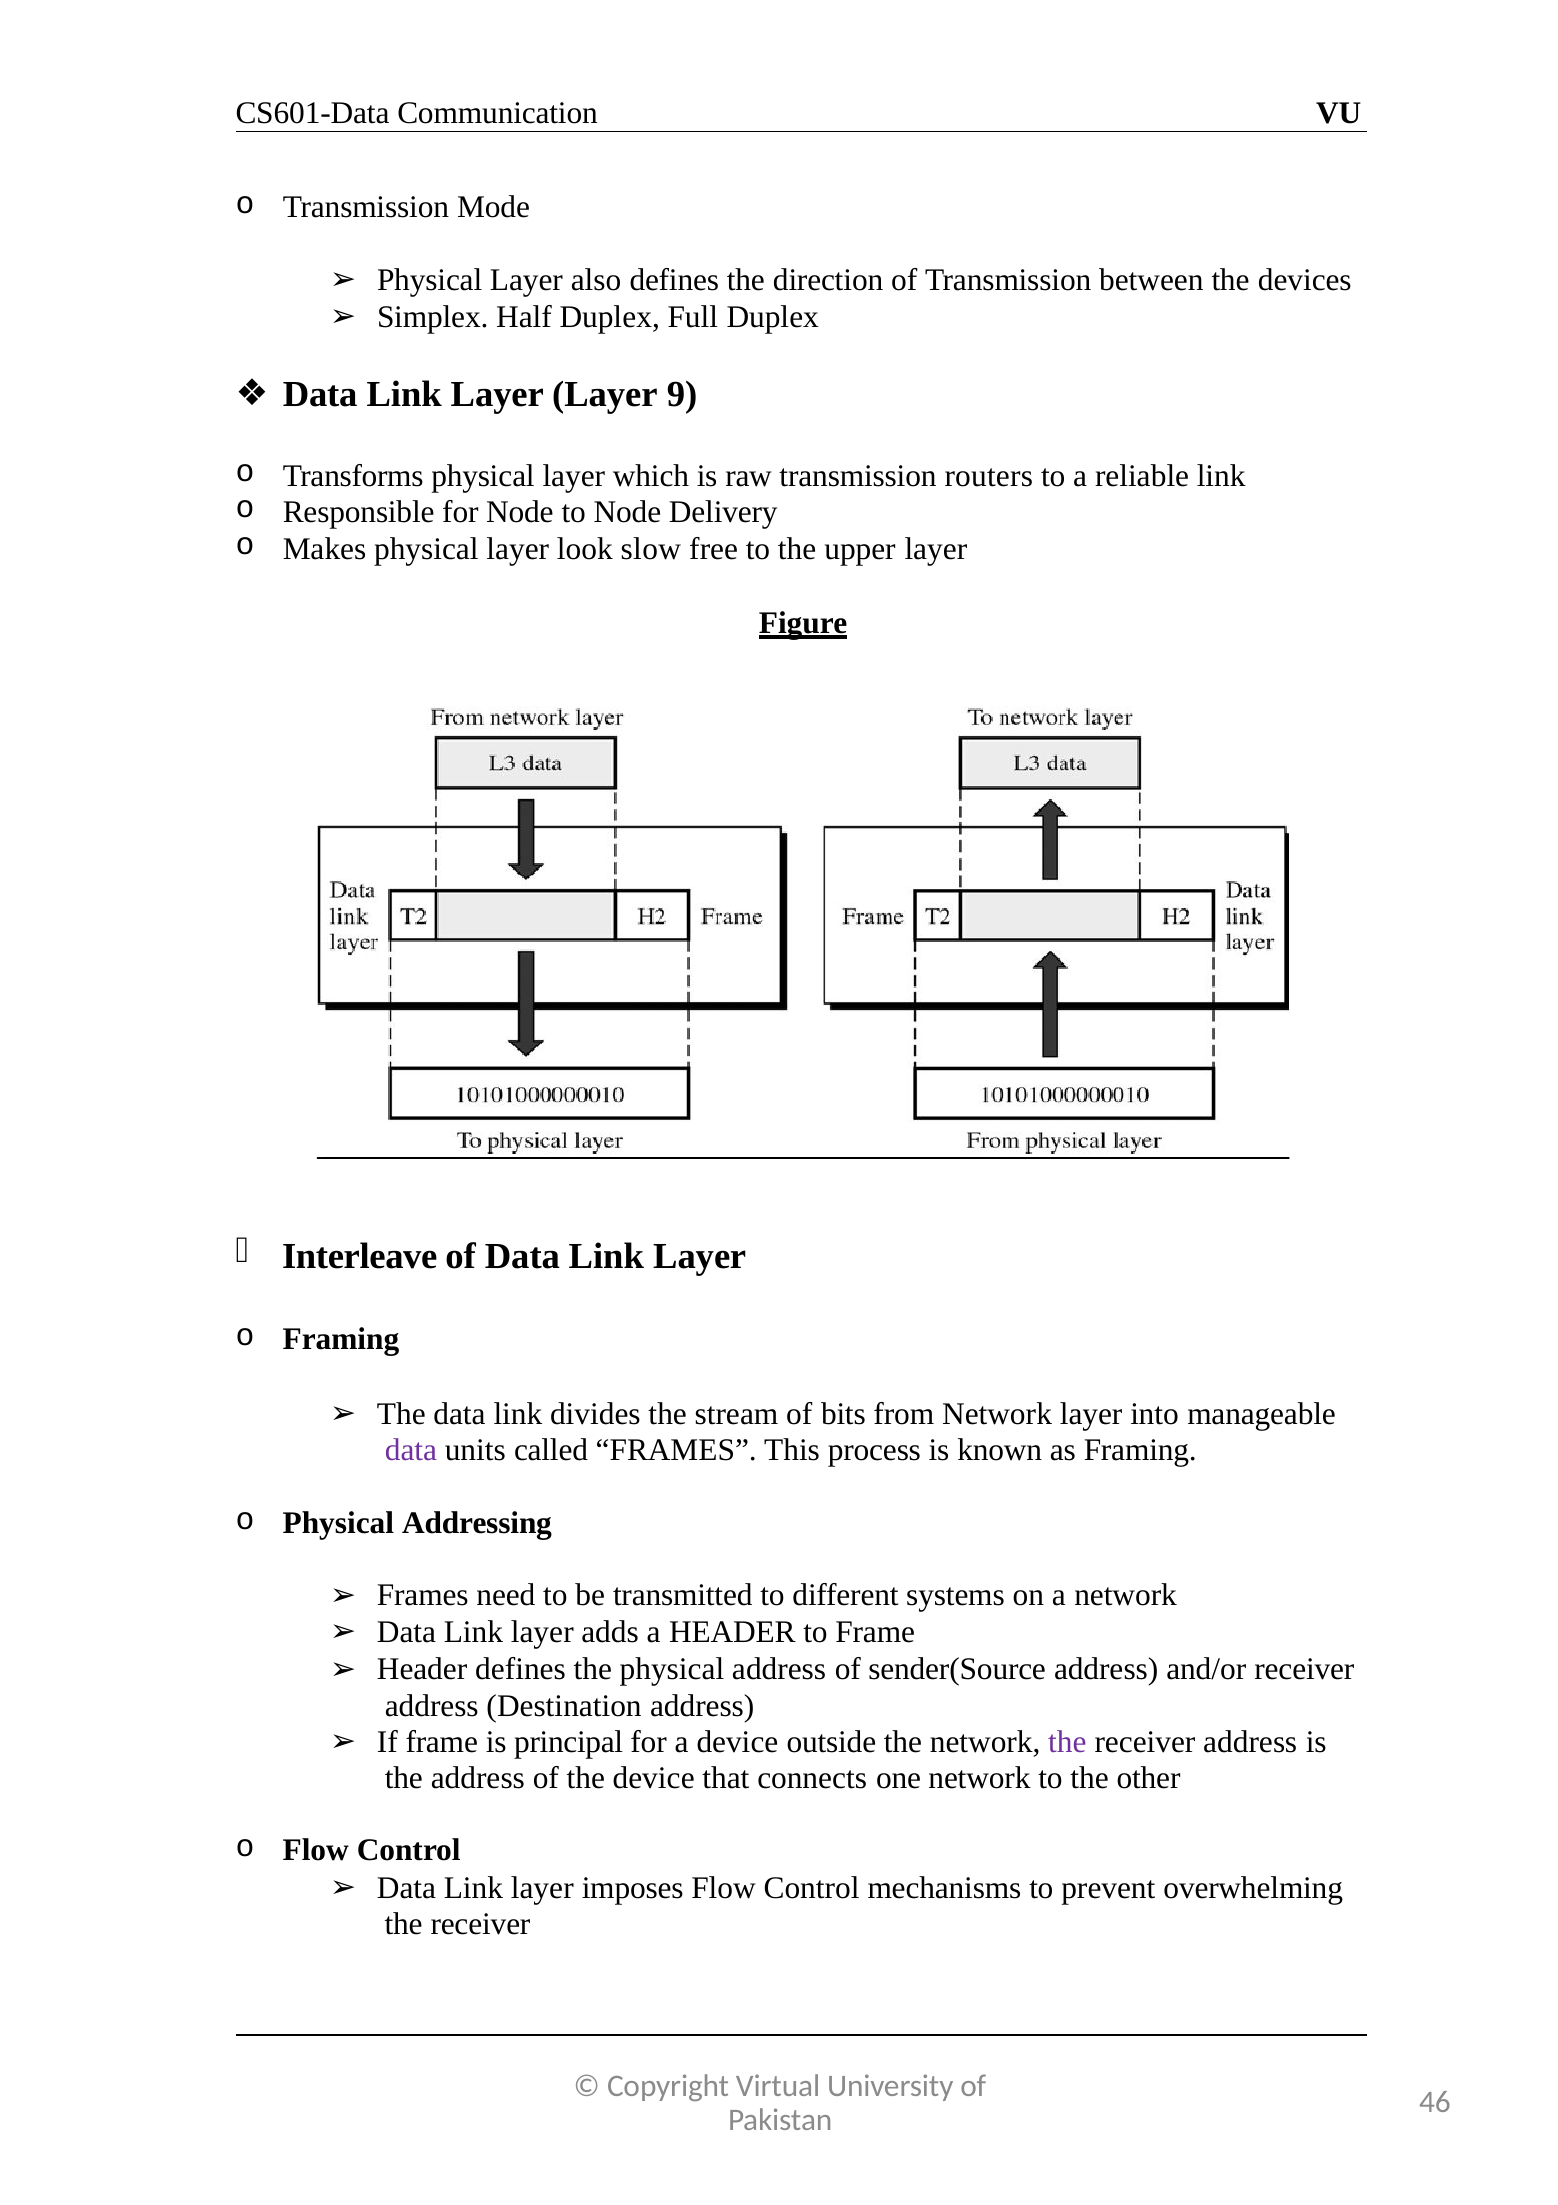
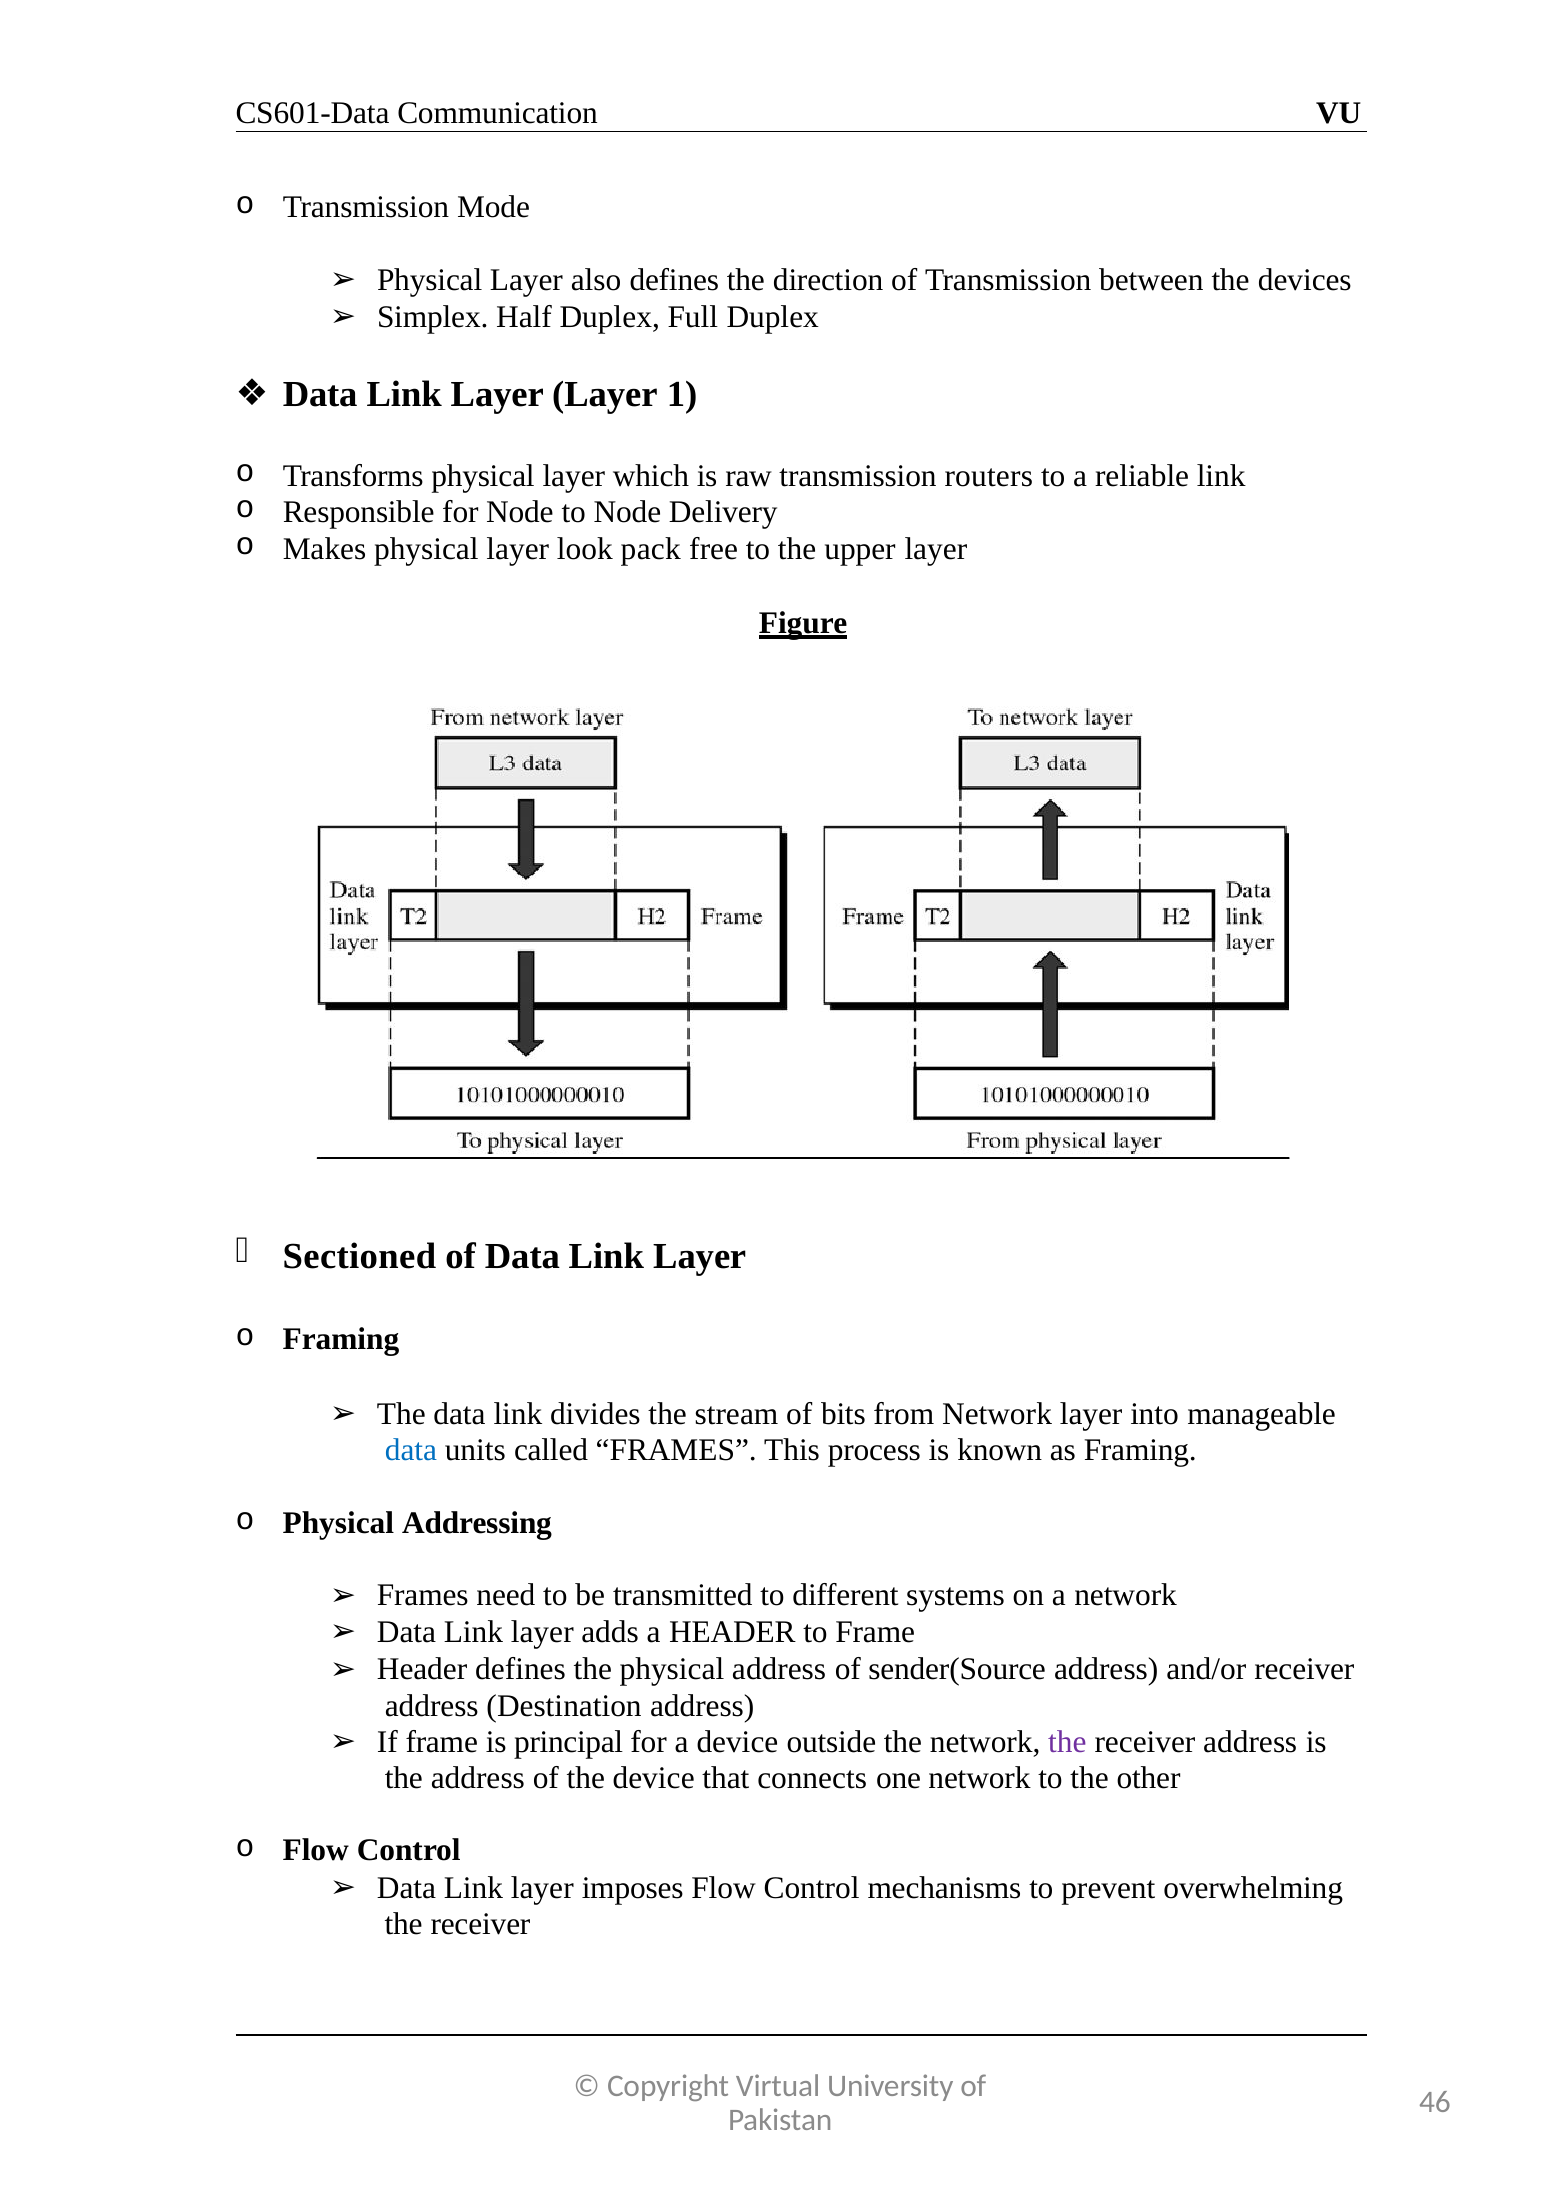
9: 9 -> 1
slow: slow -> pack
Interleave: Interleave -> Sectioned
data at (411, 1450) colour: purple -> blue
